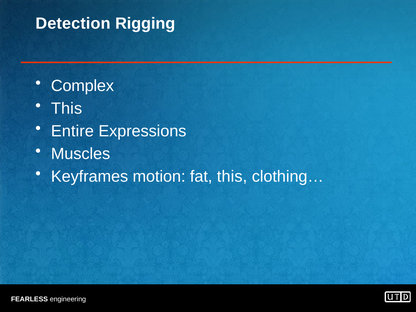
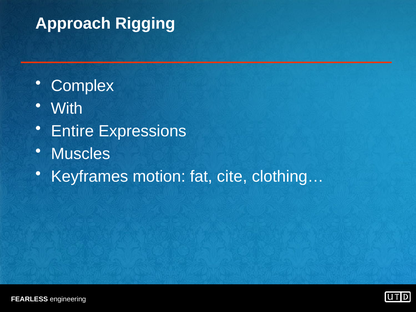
Detection: Detection -> Approach
This at (67, 108): This -> With
fat this: this -> cite
